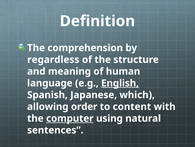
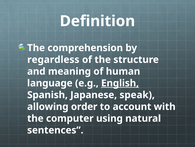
which: which -> speak
content: content -> account
computer underline: present -> none
